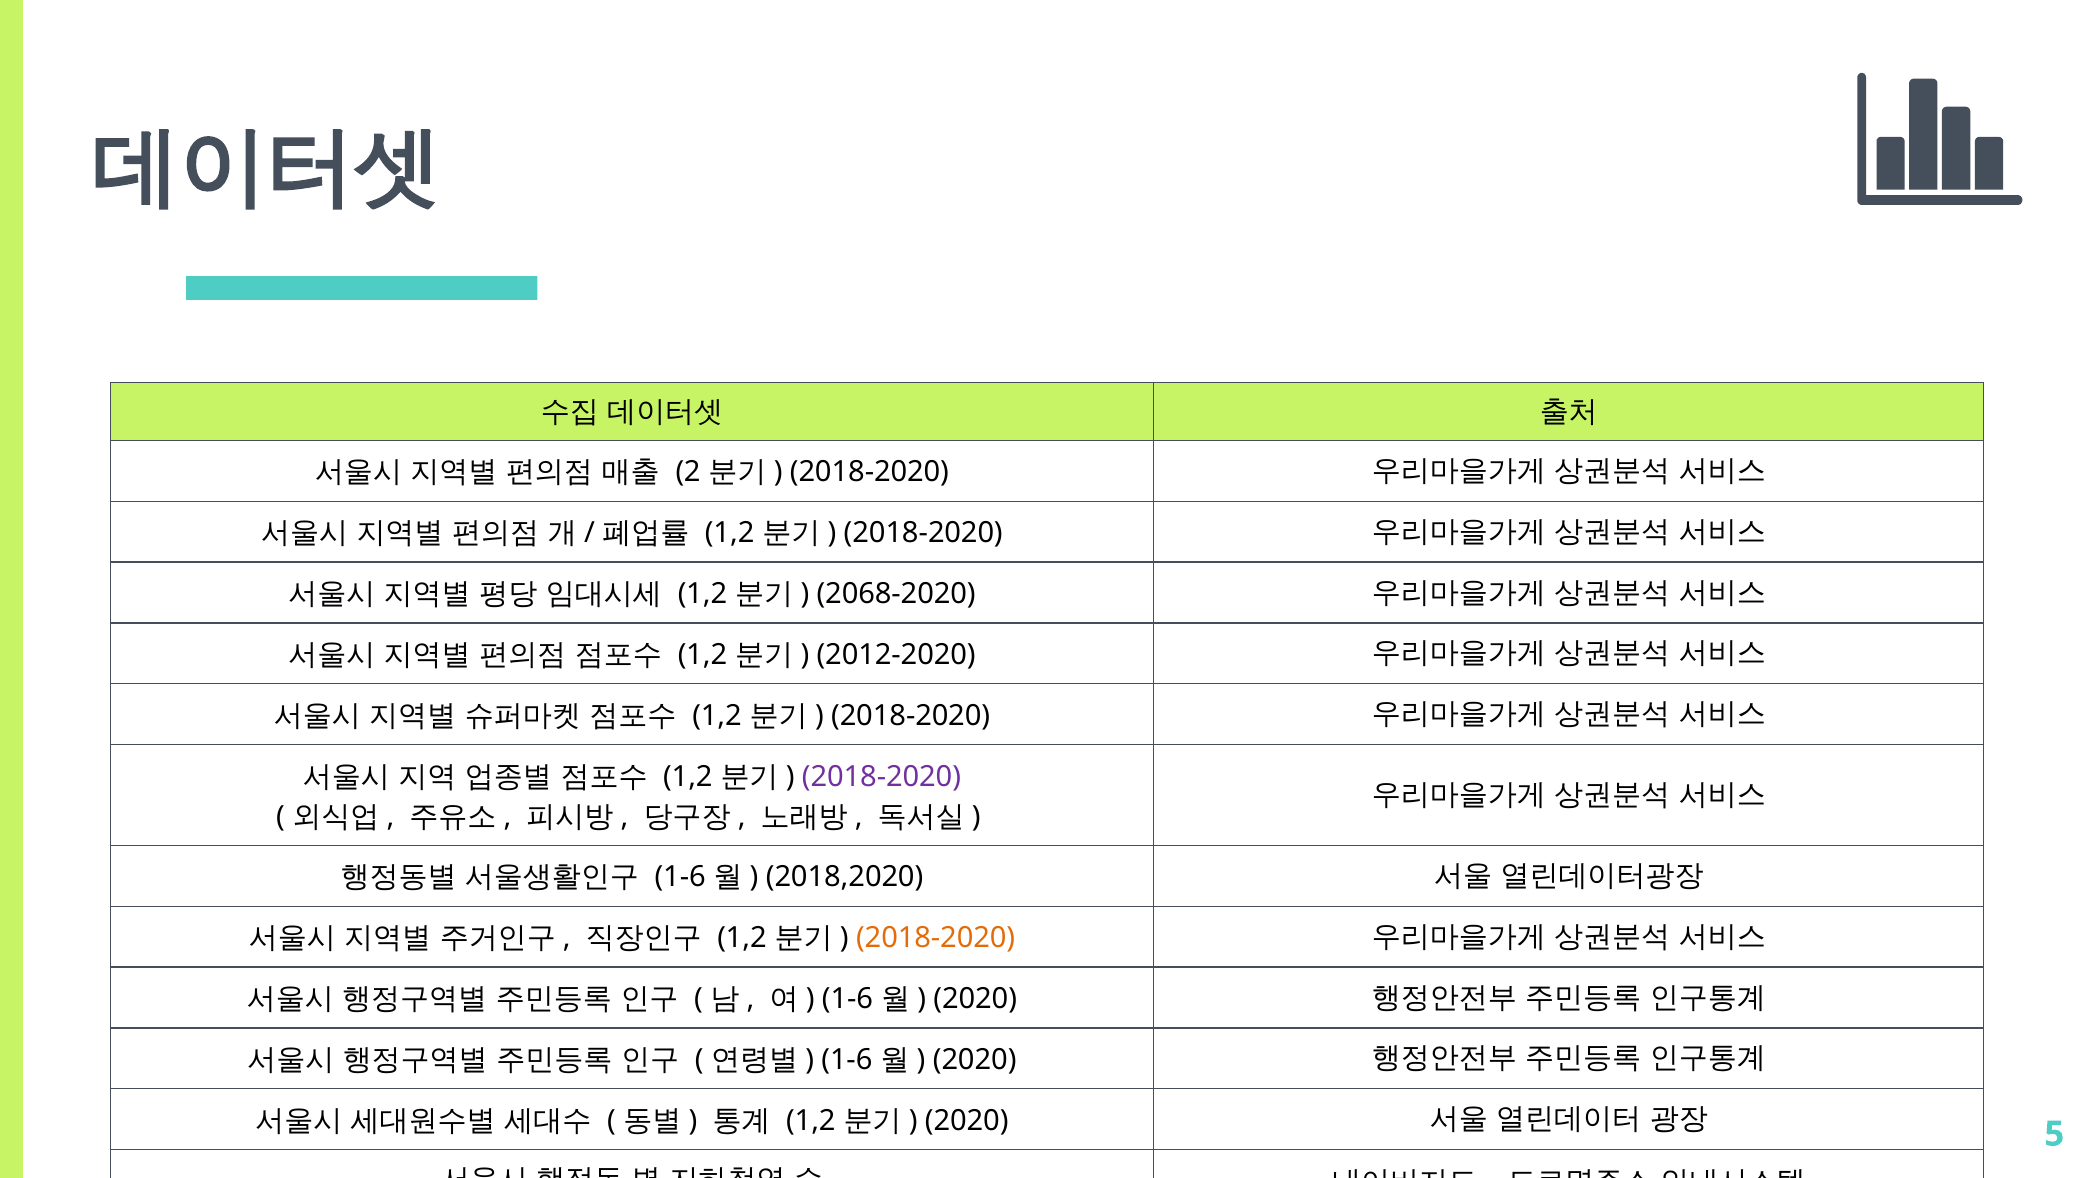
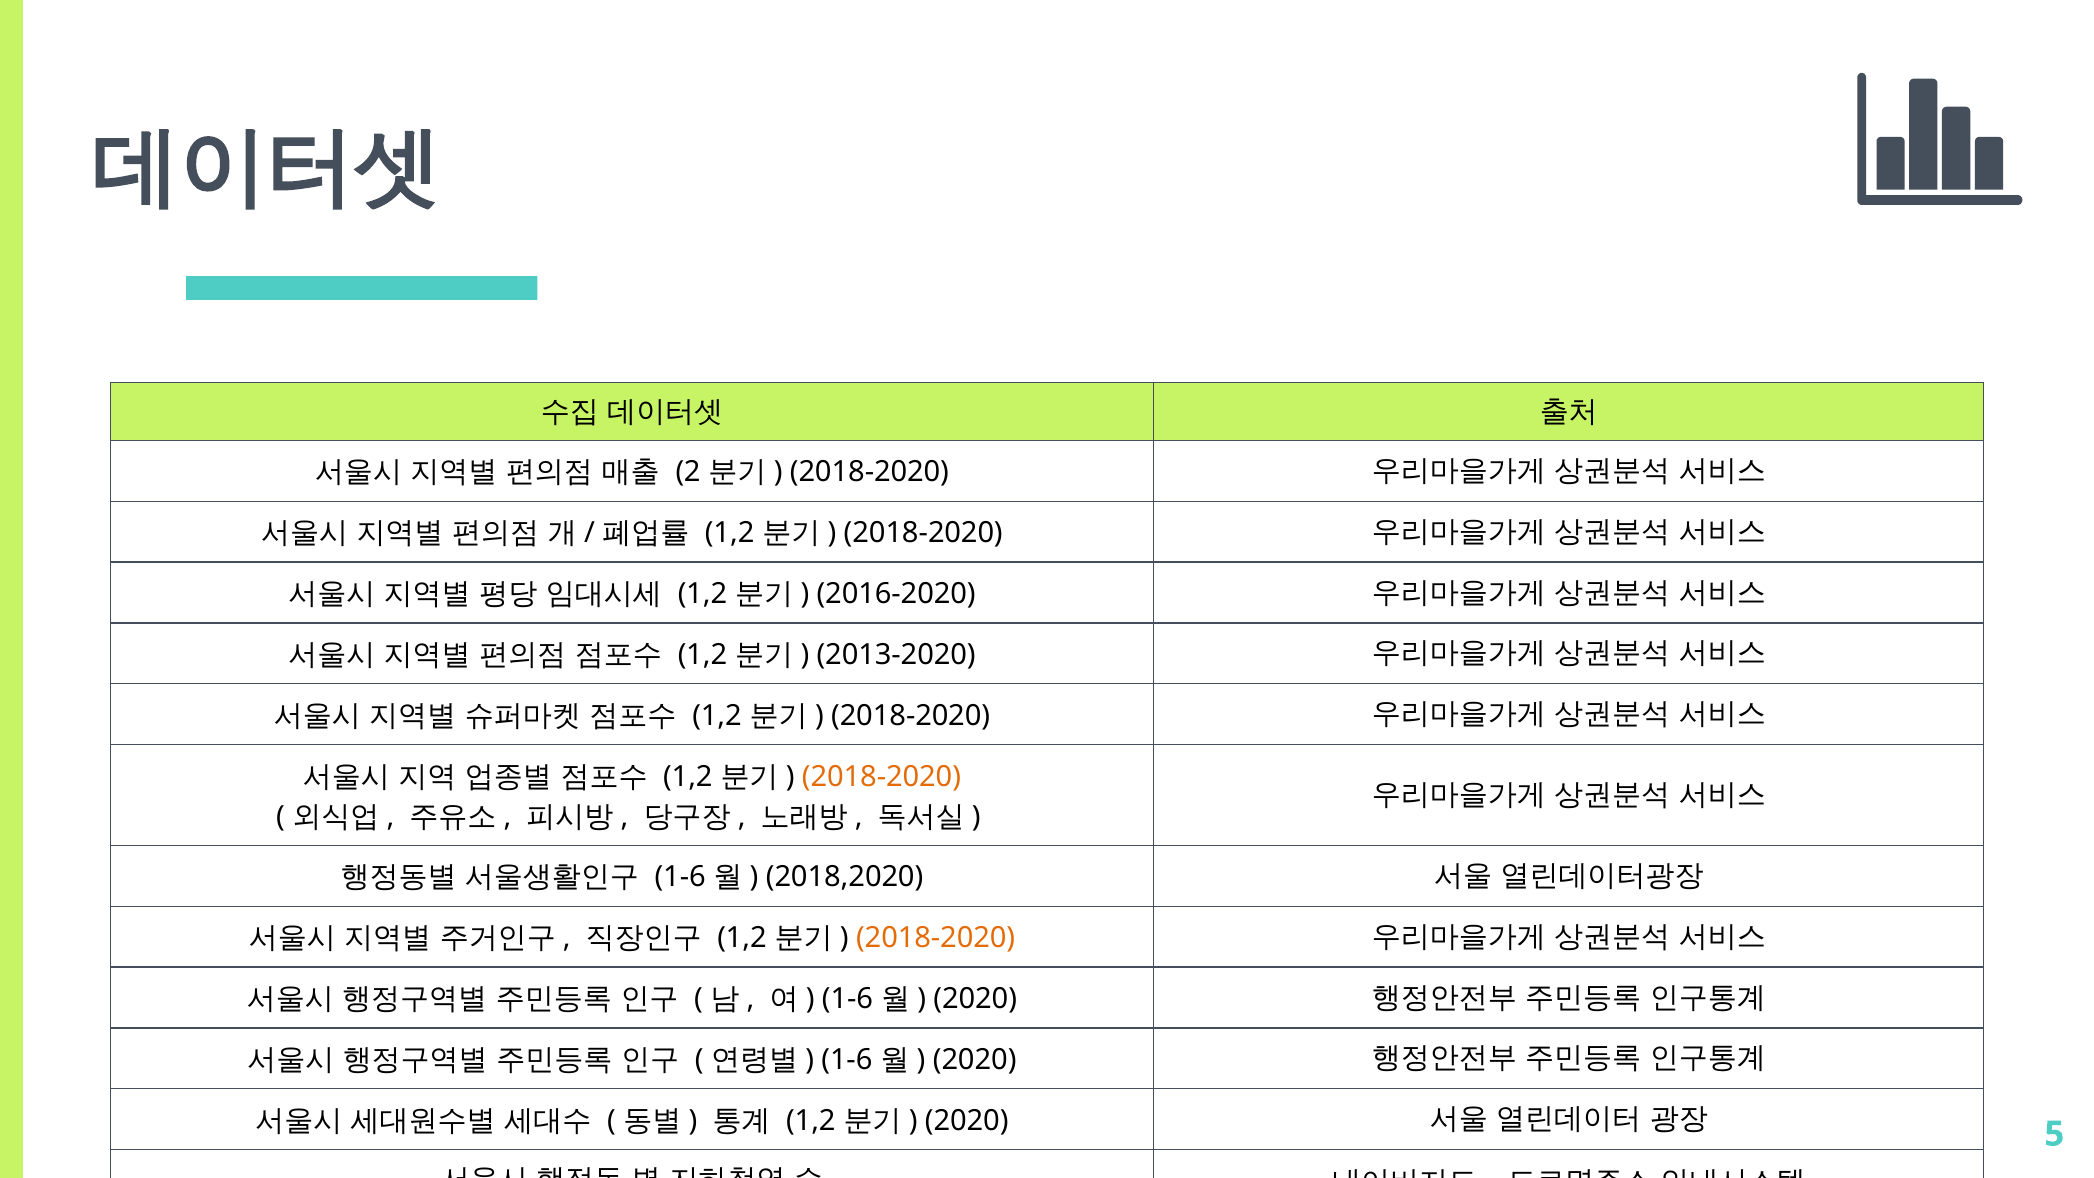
2068-2020: 2068-2020 -> 2016-2020
2012-2020: 2012-2020 -> 2013-2020
2018-2020 at (881, 777) colour: purple -> orange
